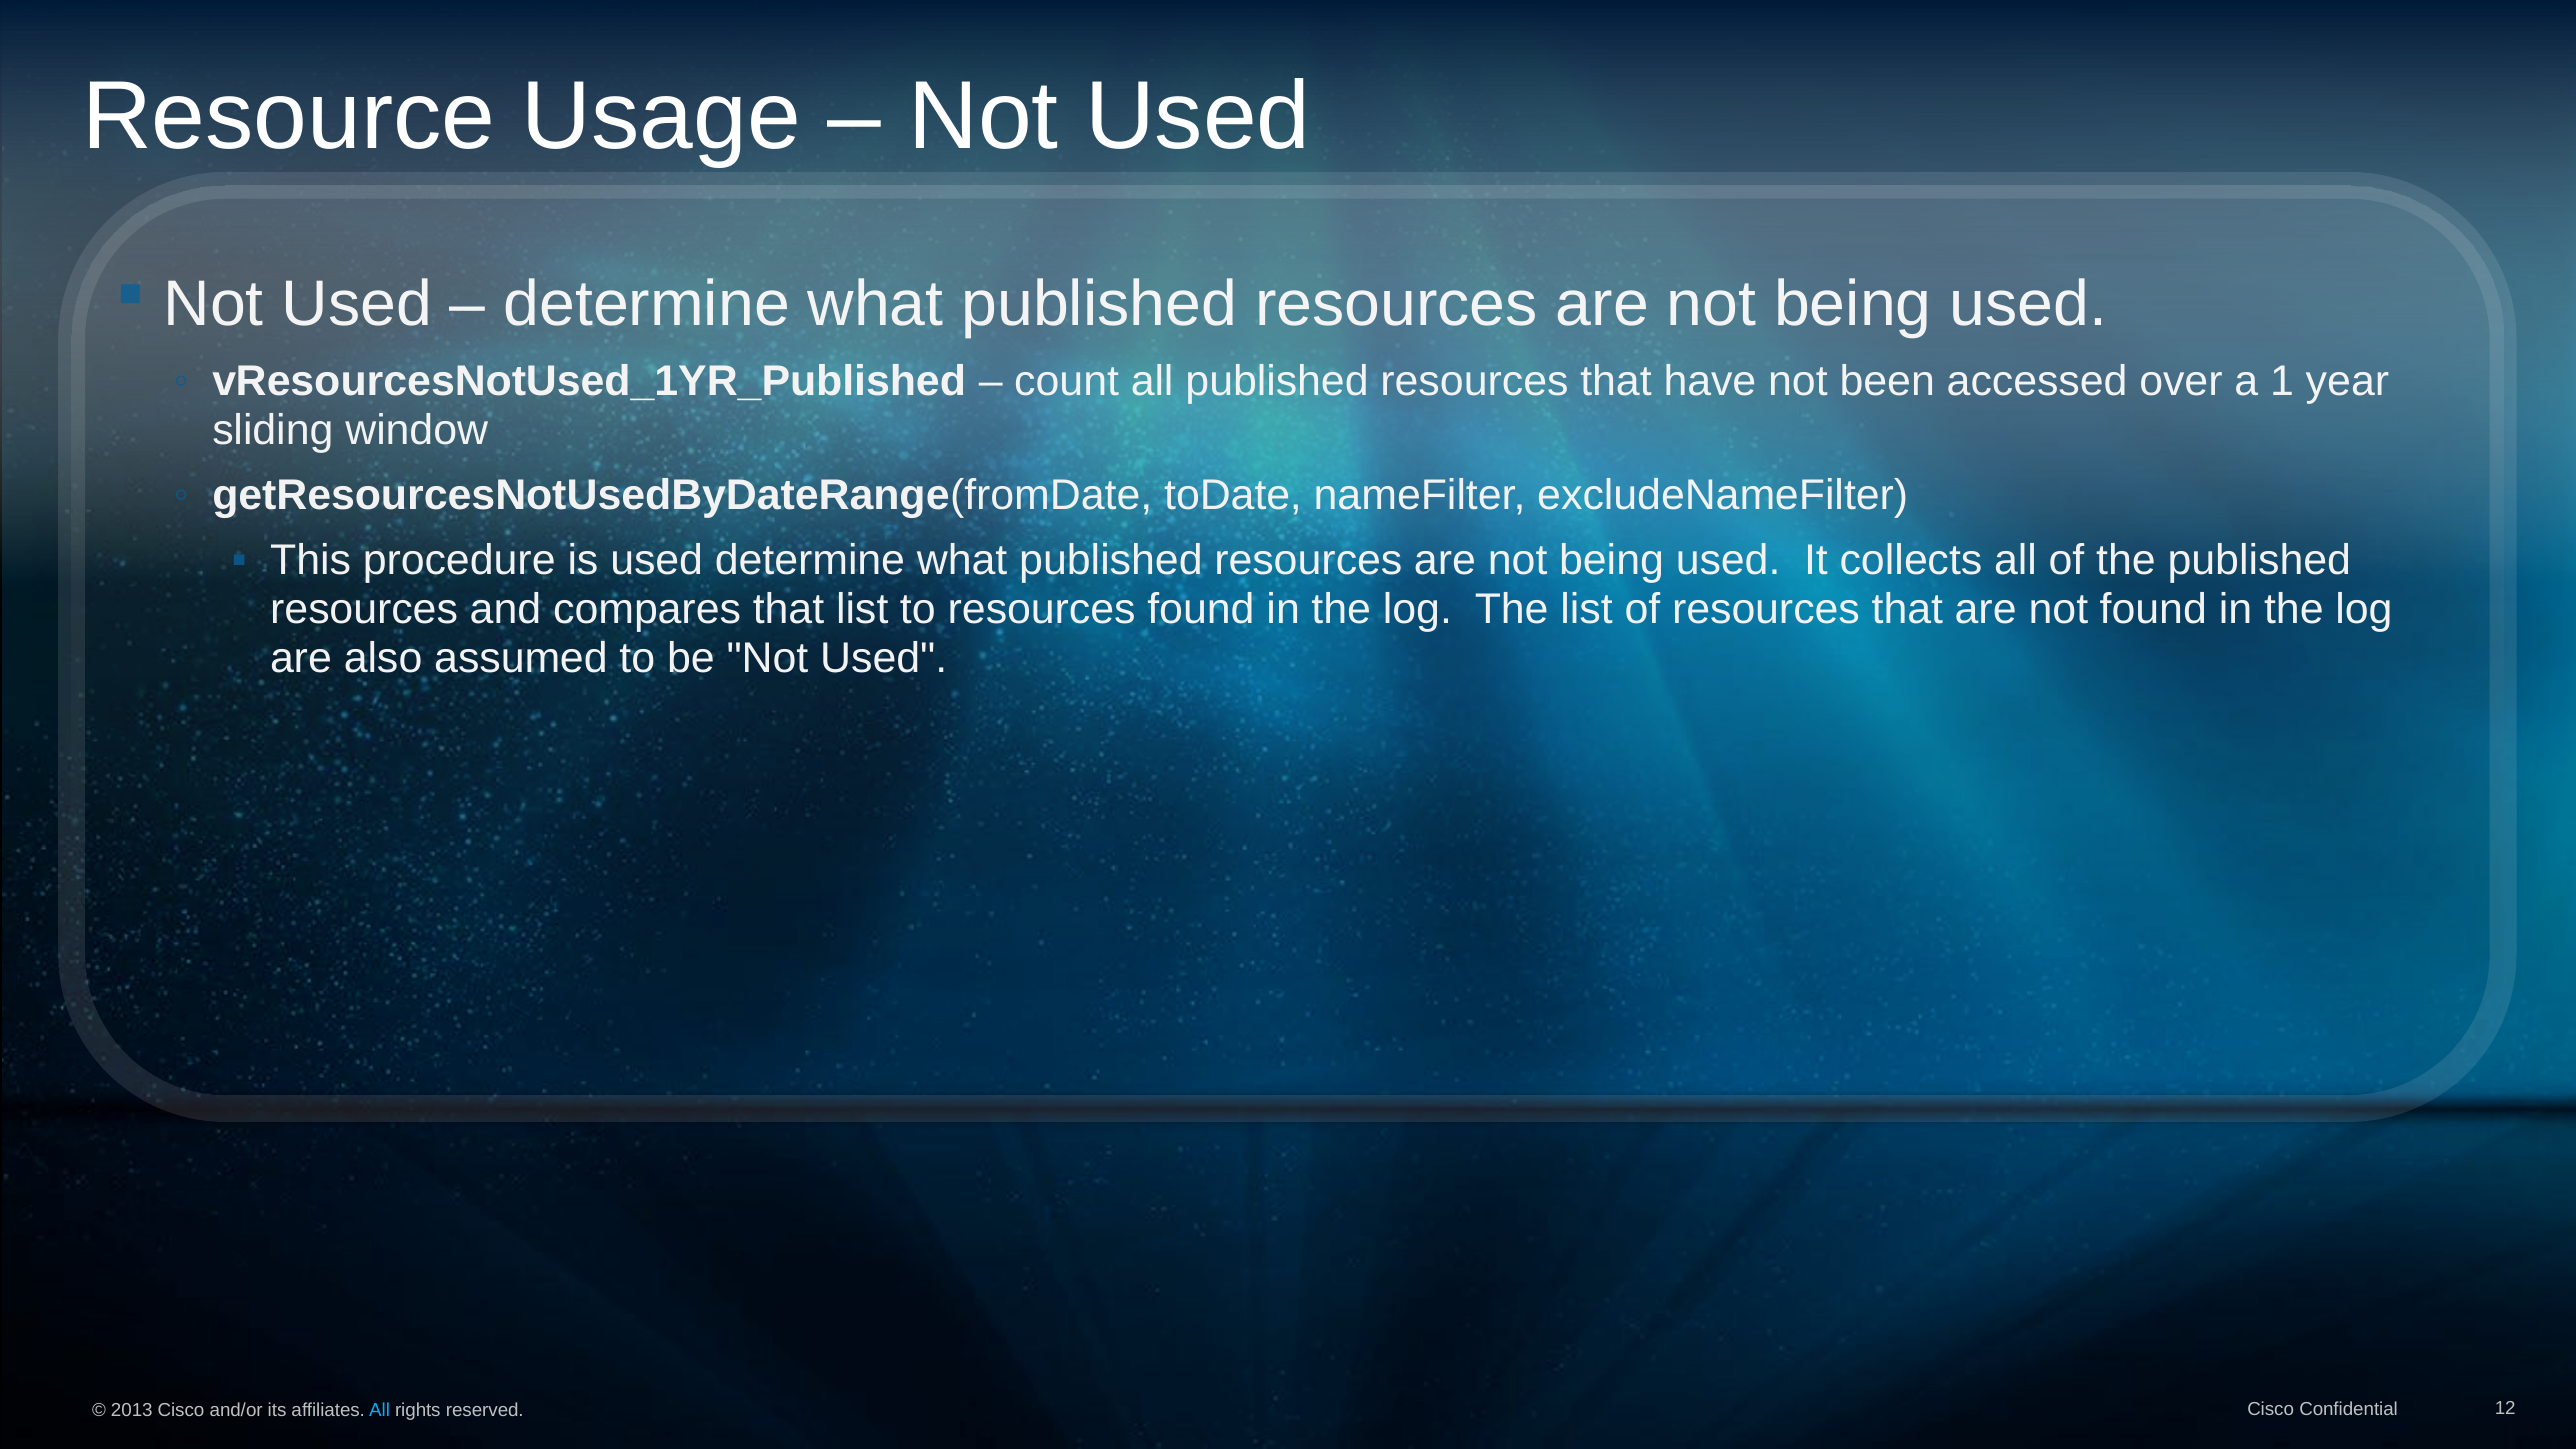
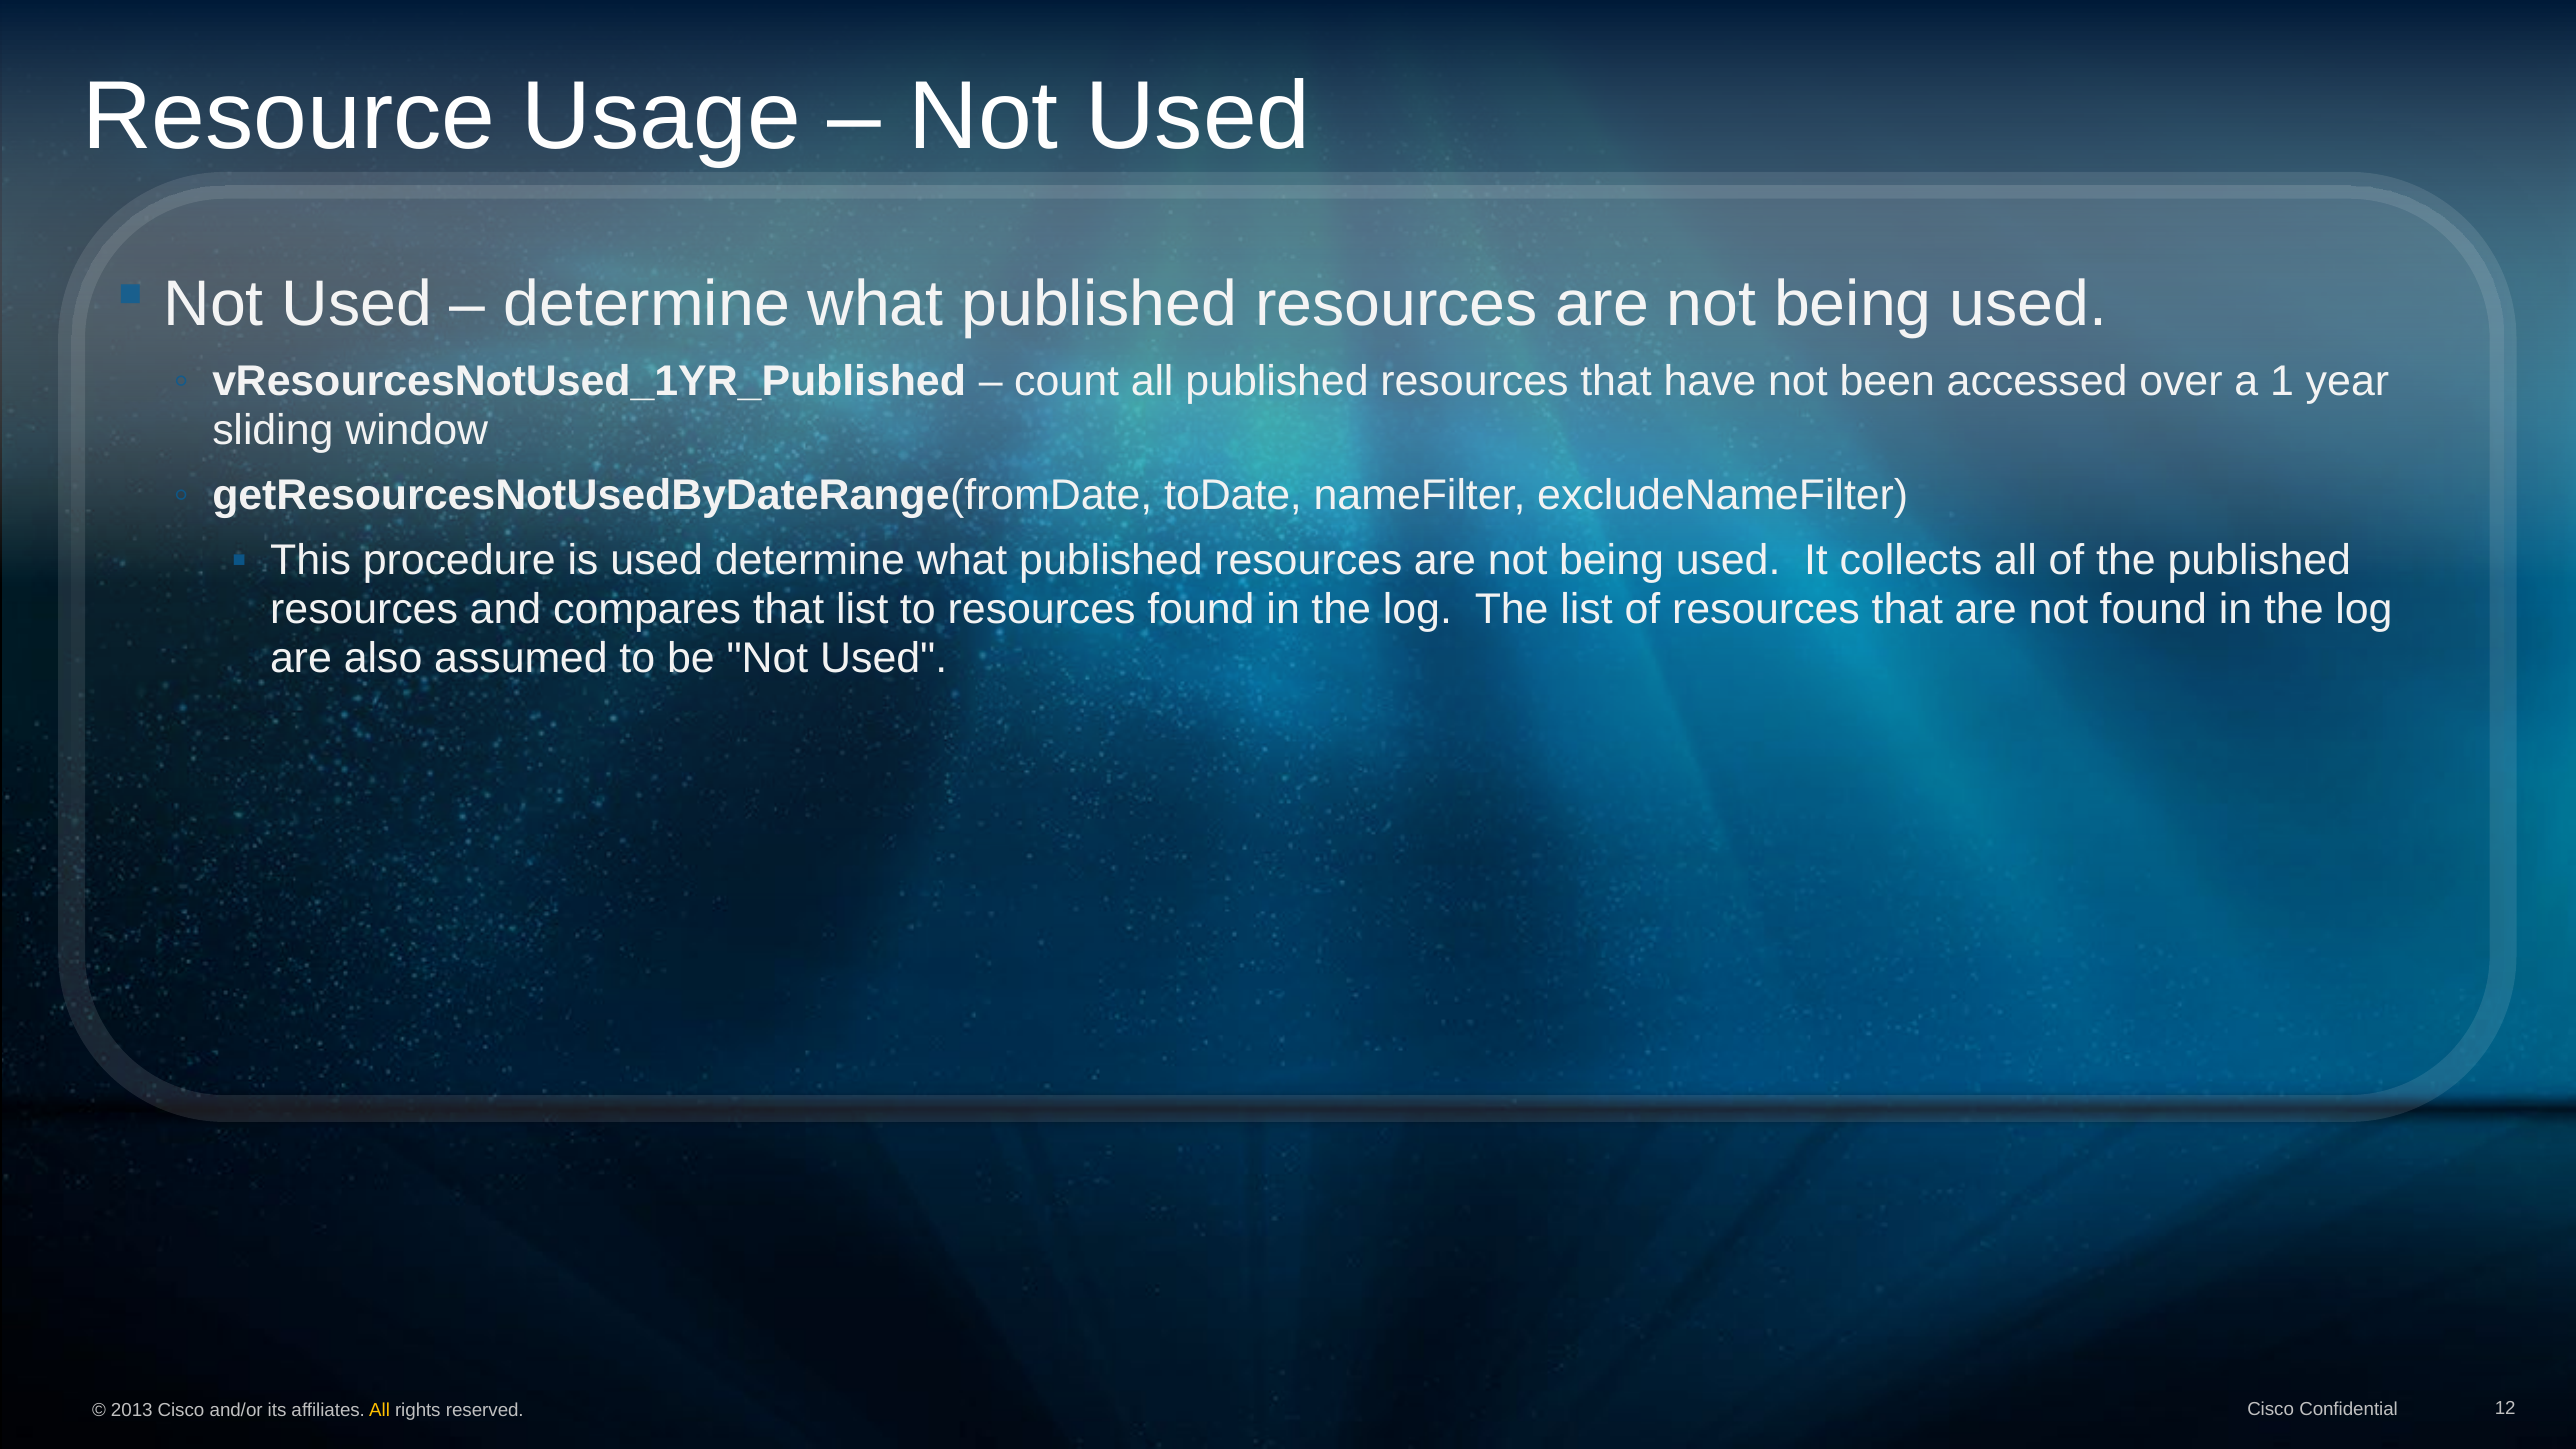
All at (380, 1410) colour: light blue -> yellow
